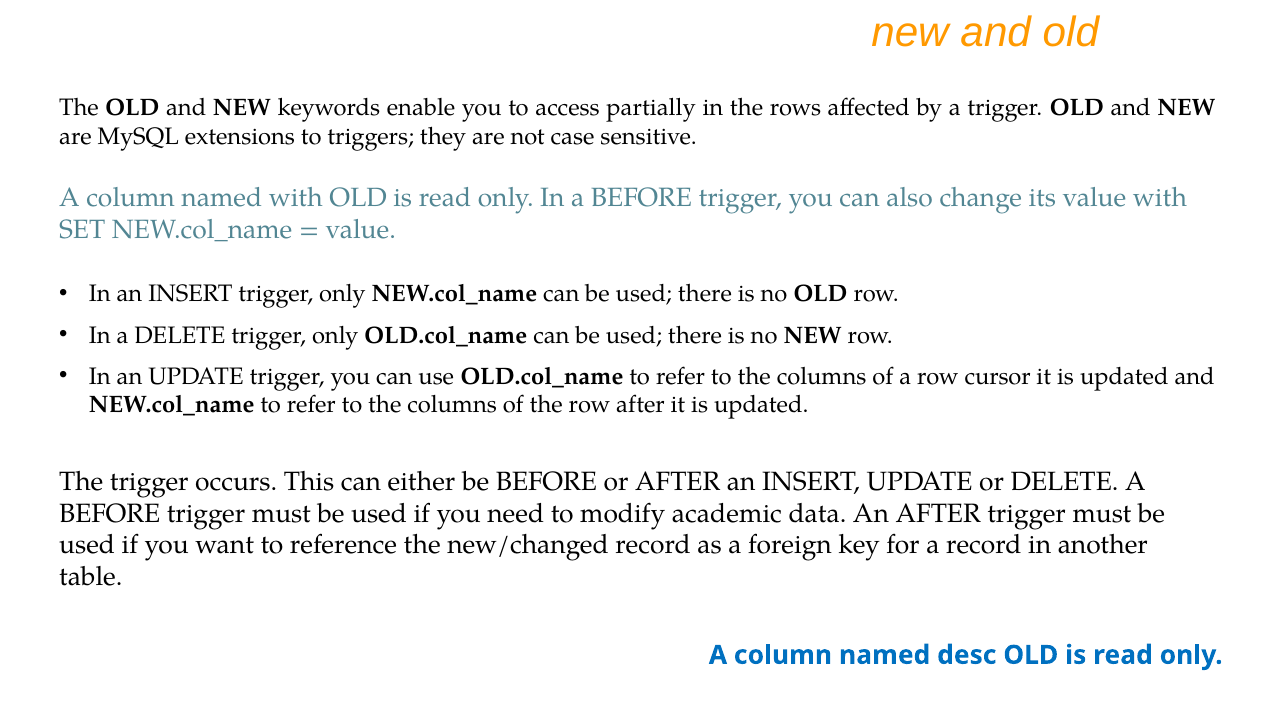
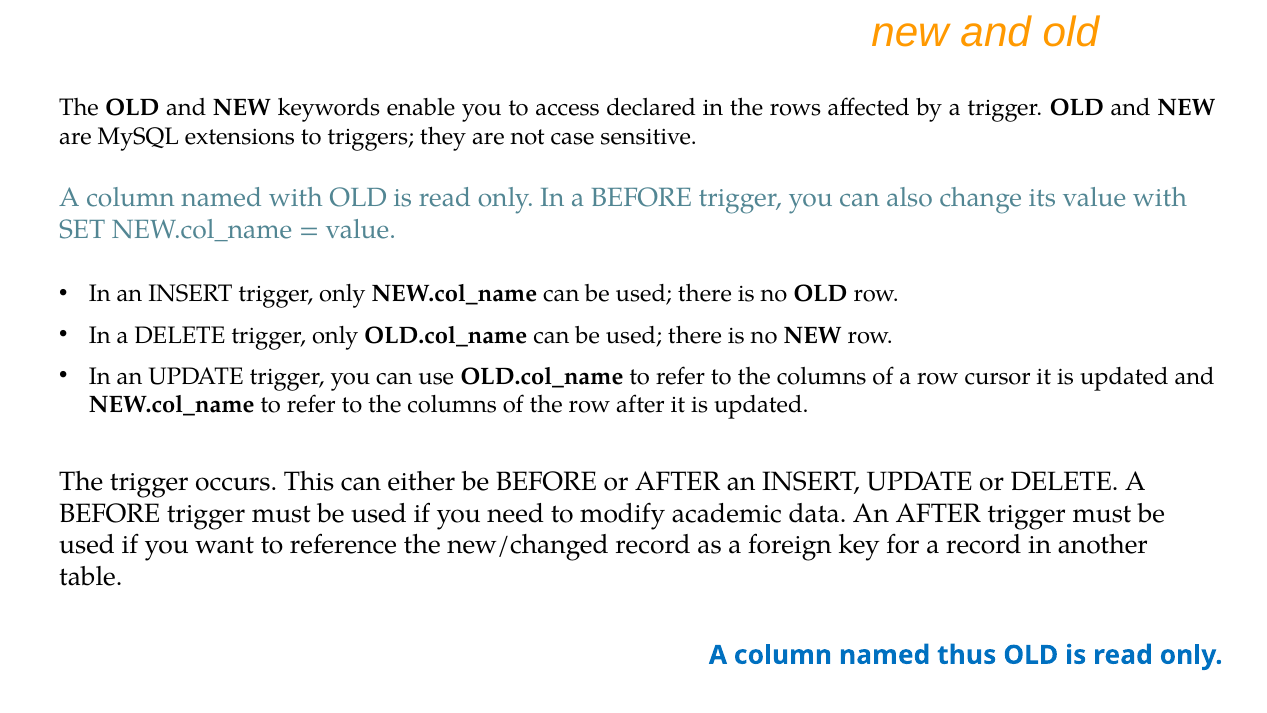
partially: partially -> declared
desc: desc -> thus
